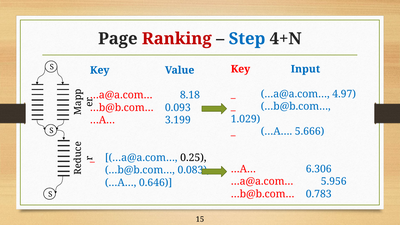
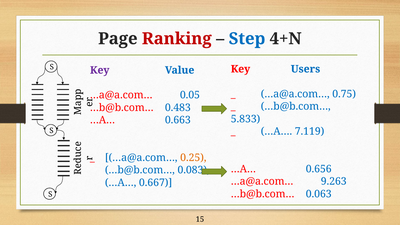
Input: Input -> Users
Key at (100, 70) colour: blue -> purple
4.97: 4.97 -> 0.75
8.18: 8.18 -> 0.05
0.093: 0.093 -> 0.483
1.029: 1.029 -> 5.833
3.199: 3.199 -> 0.663
5.666: 5.666 -> 7.119
0.25 colour: black -> orange
6.306: 6.306 -> 0.656
5.956: 5.956 -> 9.263
0.646: 0.646 -> 0.667
0.783: 0.783 -> 0.063
